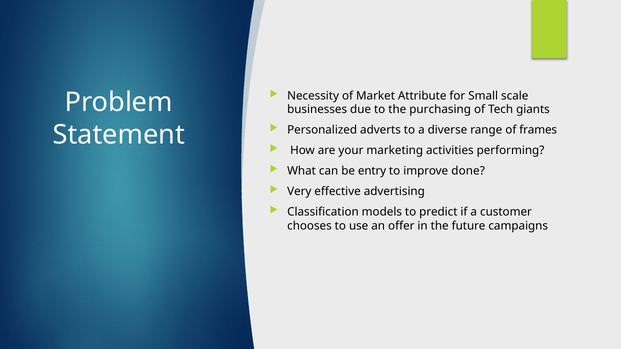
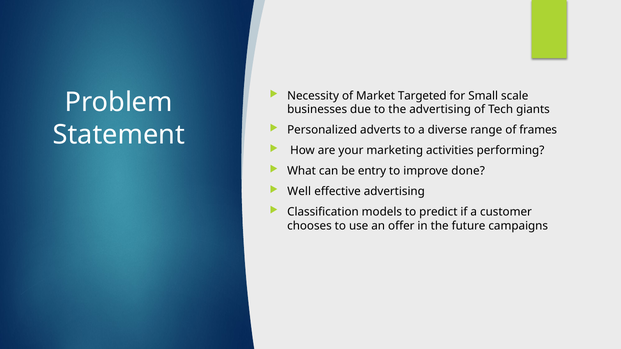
Attribute: Attribute -> Targeted
the purchasing: purchasing -> advertising
Very: Very -> Well
